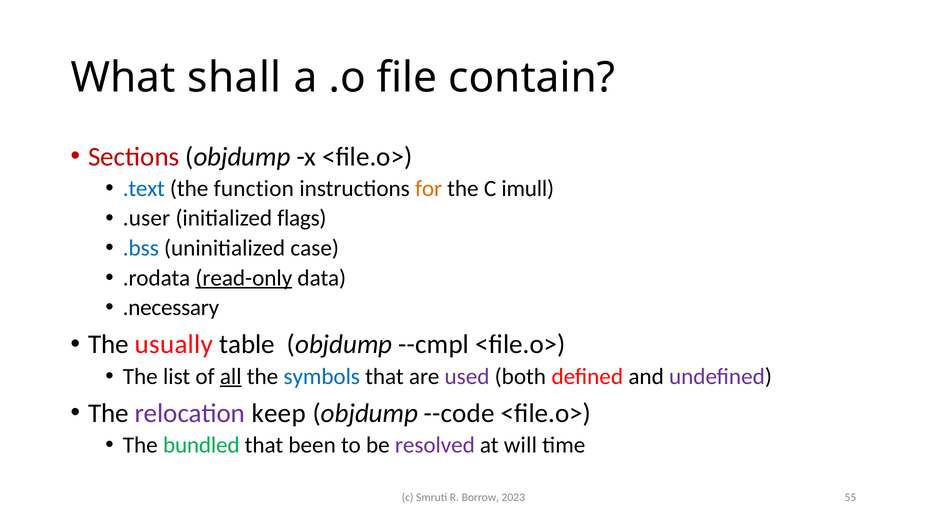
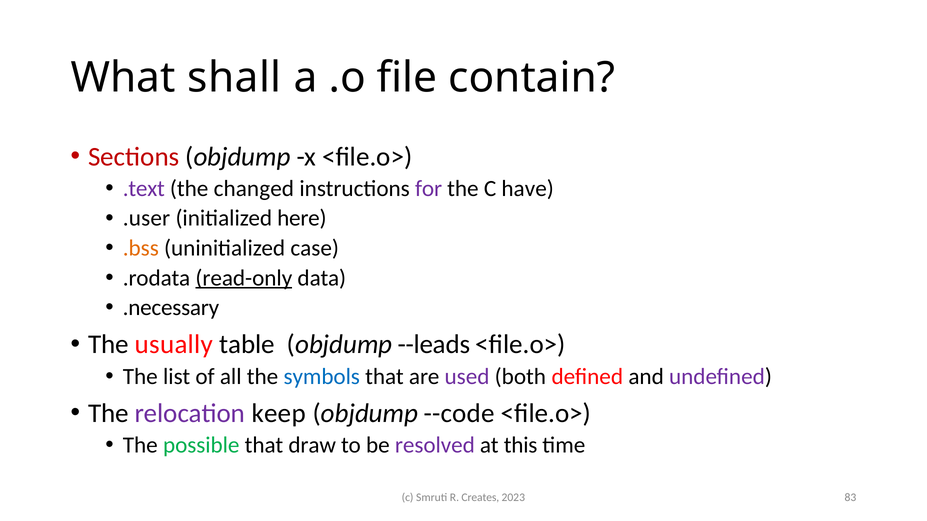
.text colour: blue -> purple
function: function -> changed
for colour: orange -> purple
imull: imull -> have
flags: flags -> here
.bss colour: blue -> orange
--cmpl: --cmpl -> --leads
all underline: present -> none
bundled: bundled -> possible
been: been -> draw
will: will -> this
Borrow: Borrow -> Creates
55: 55 -> 83
